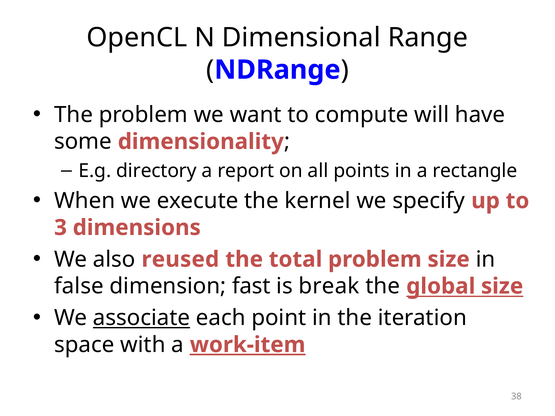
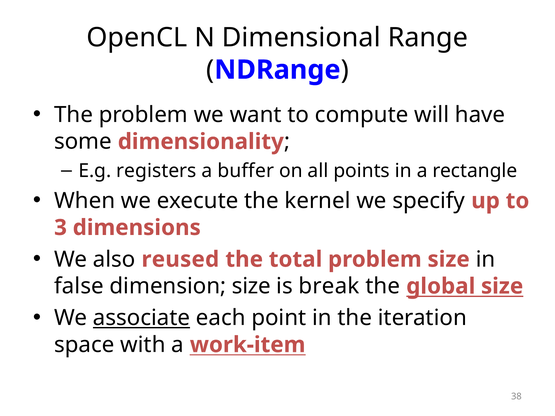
directory: directory -> registers
report: report -> buffer
dimension fast: fast -> size
work-item underline: present -> none
